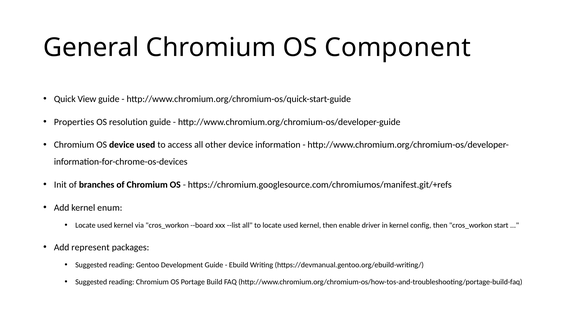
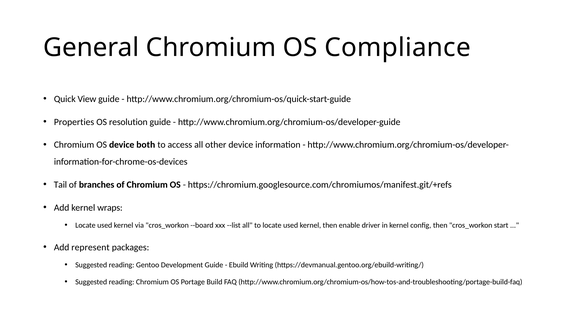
Component: Component -> Compliance
device used: used -> both
Init: Init -> Tail
enum: enum -> wraps
